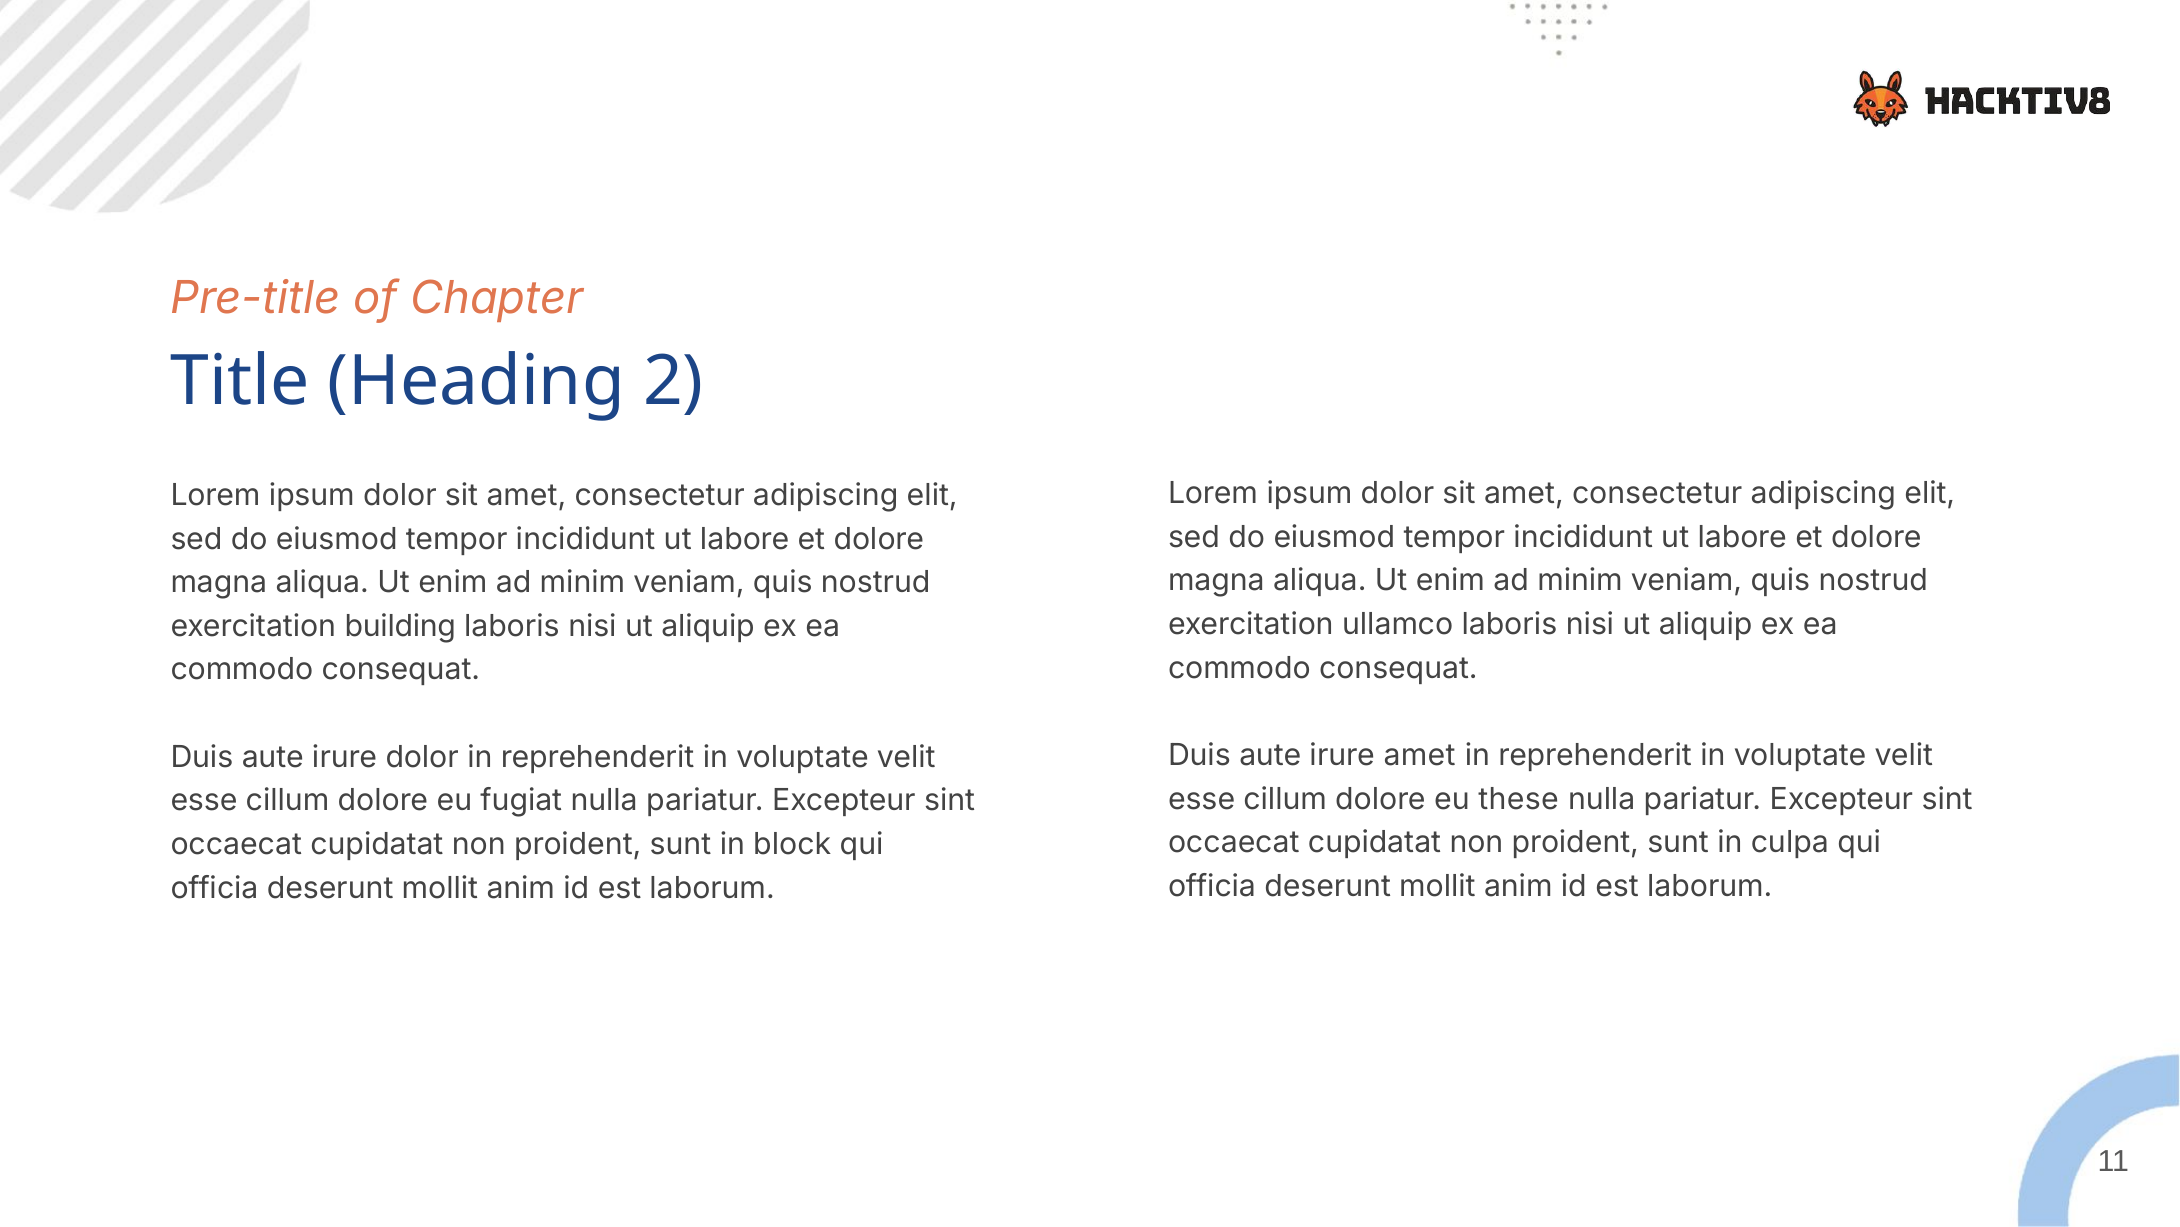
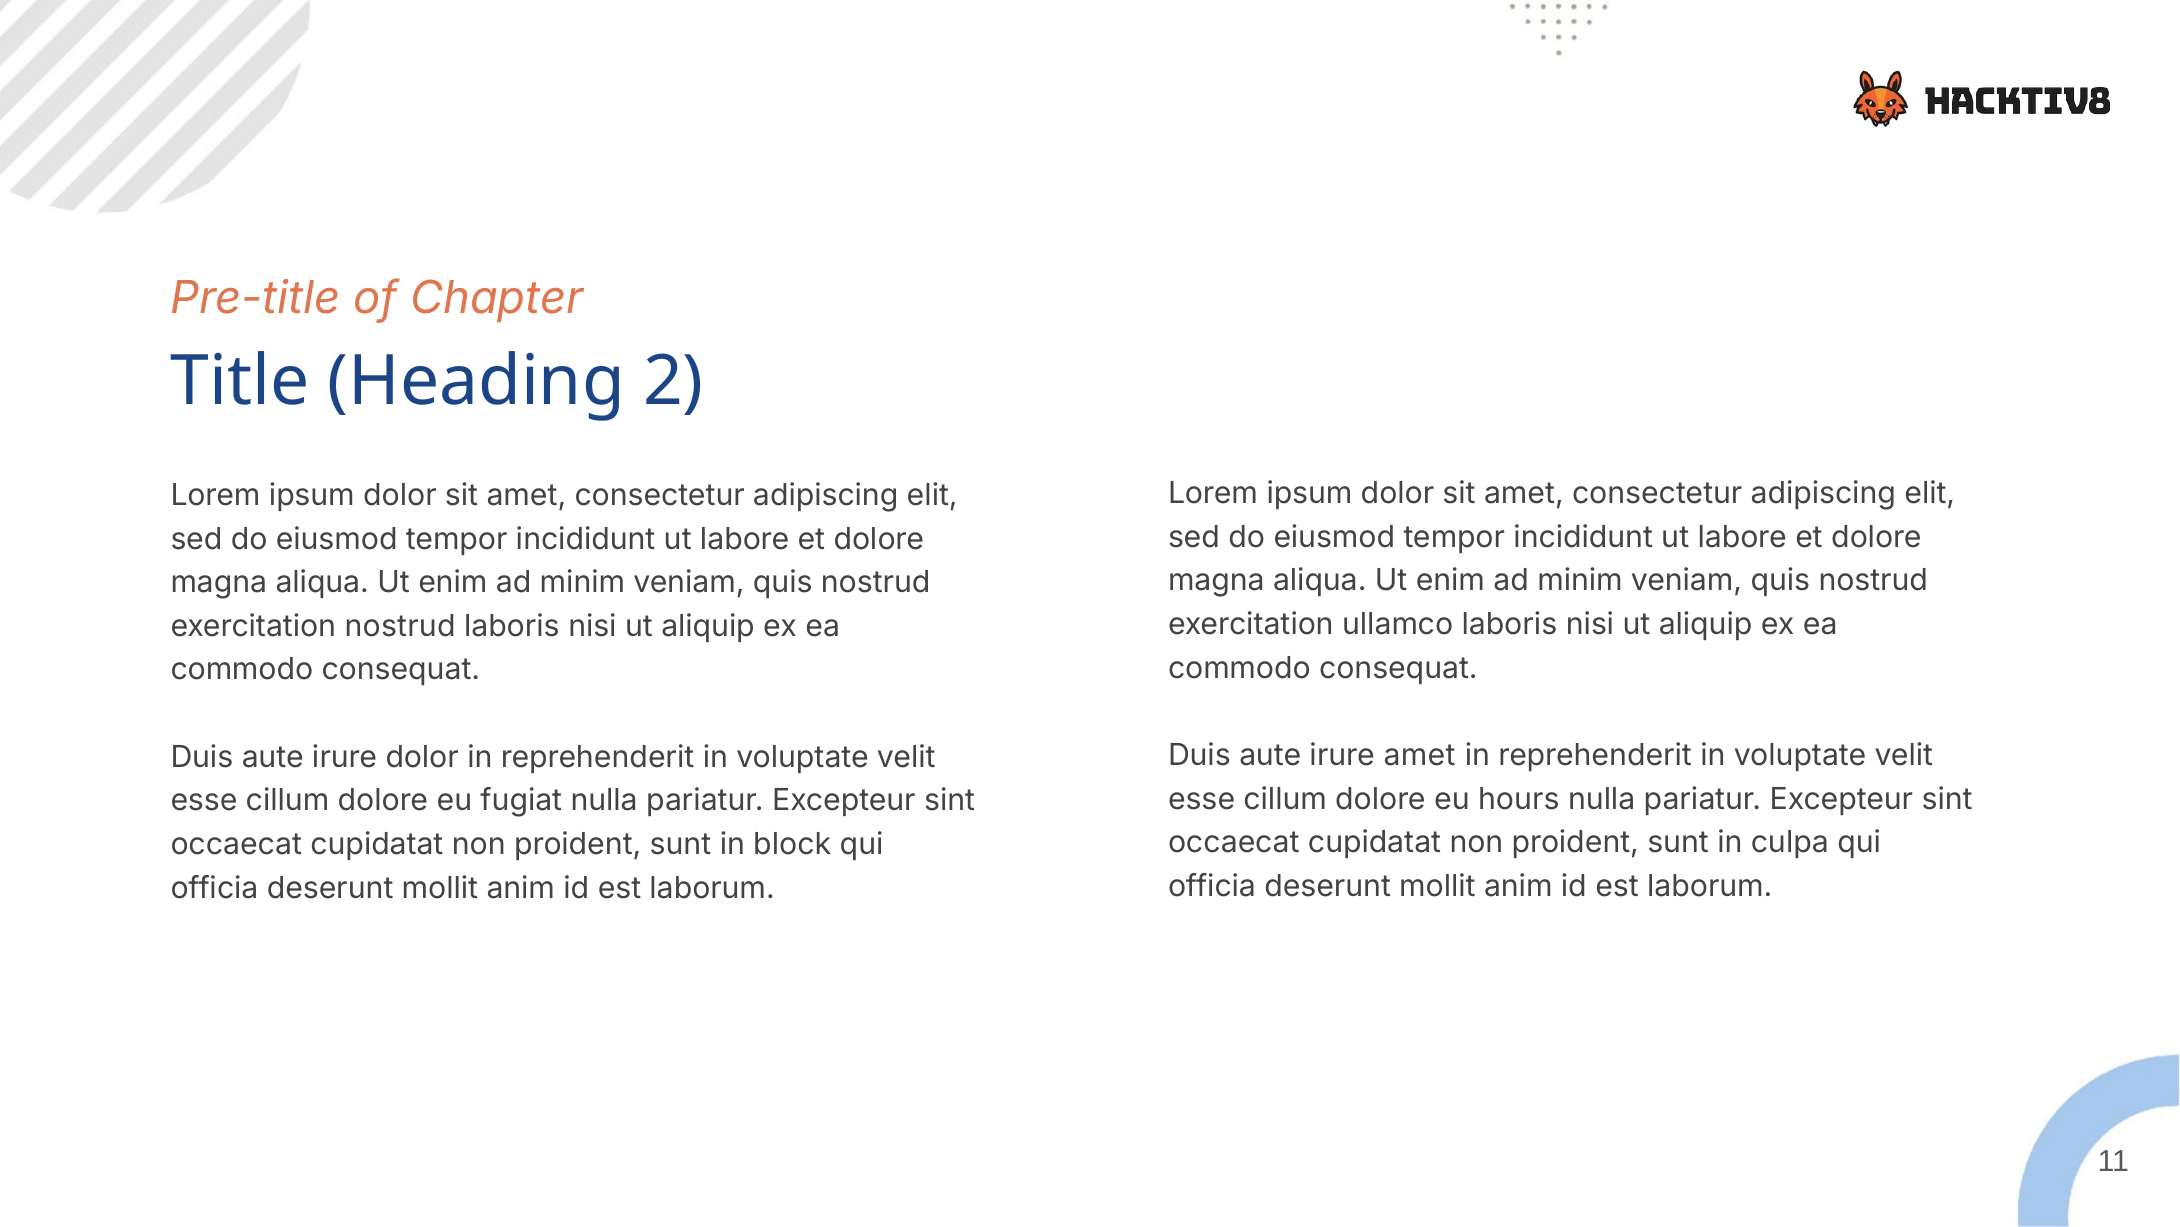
exercitation building: building -> nostrud
these: these -> hours
